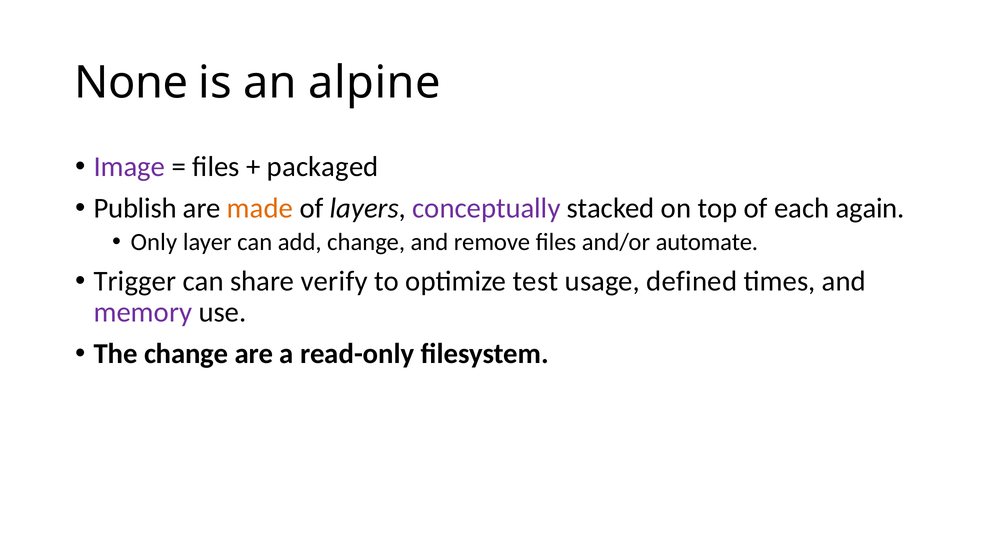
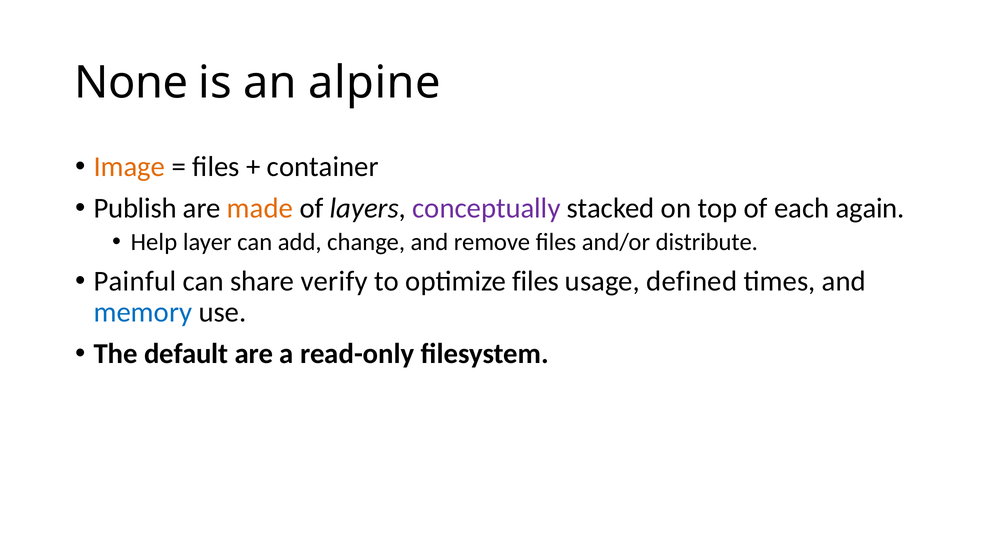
Image colour: purple -> orange
packaged: packaged -> container
Only: Only -> Help
automate: automate -> distribute
Trigger: Trigger -> Painful
optimize test: test -> files
memory colour: purple -> blue
The change: change -> default
